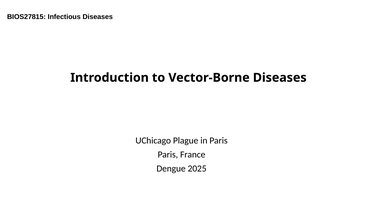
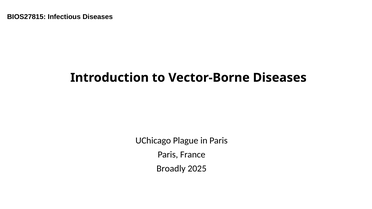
Dengue: Dengue -> Broadly
